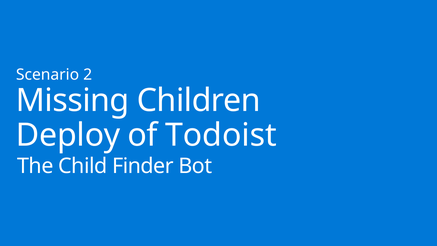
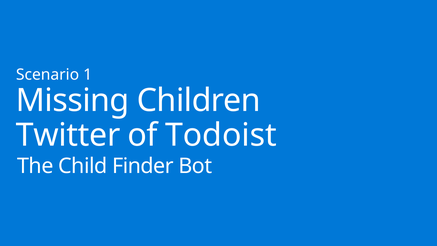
2: 2 -> 1
Deploy: Deploy -> Twitter
